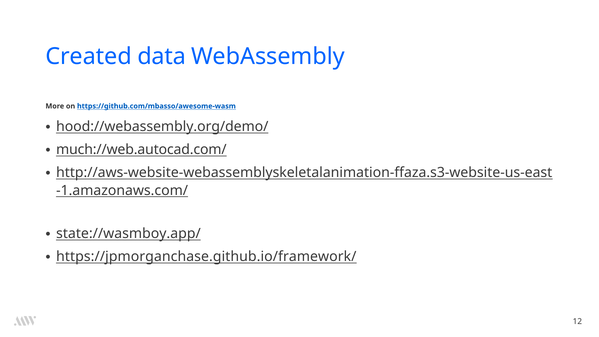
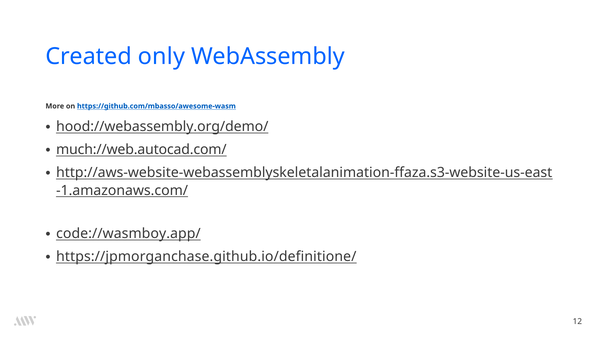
data: data -> only
state://wasmboy.app/: state://wasmboy.app/ -> code://wasmboy.app/
https://jpmorganchase.github.io/framework/: https://jpmorganchase.github.io/framework/ -> https://jpmorganchase.github.io/definitione/
